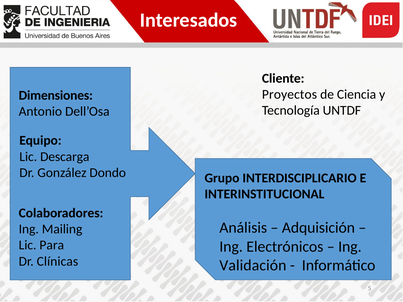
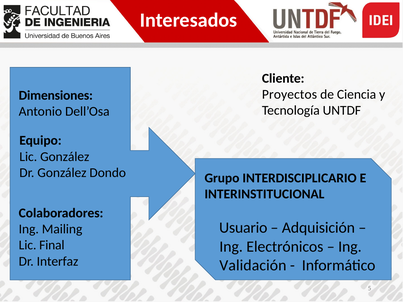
Lic Descarga: Descarga -> González
Análisis: Análisis -> Usuario
Para: Para -> Final
Clínicas: Clínicas -> Interfaz
